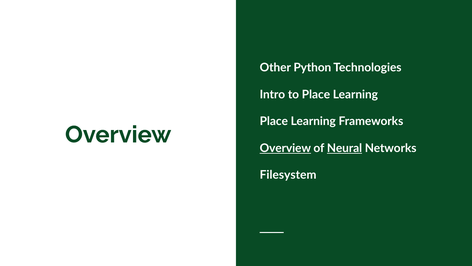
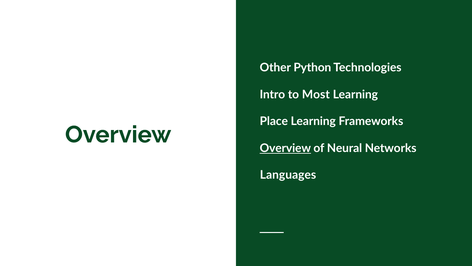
to Place: Place -> Most
Neural underline: present -> none
Filesystem: Filesystem -> Languages
